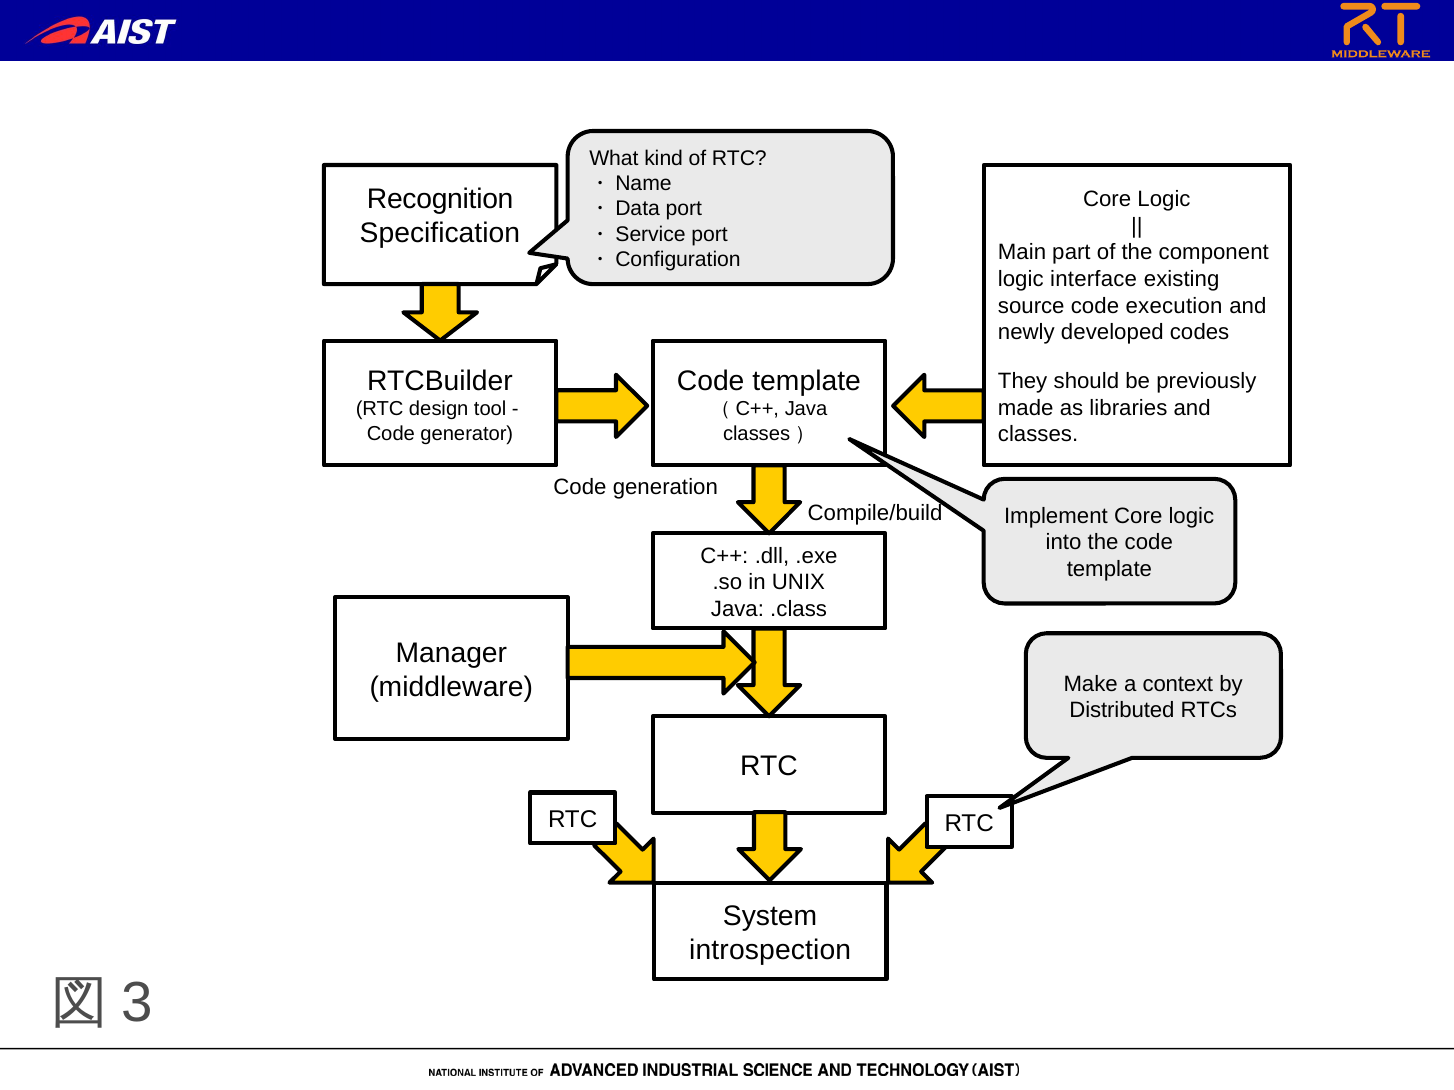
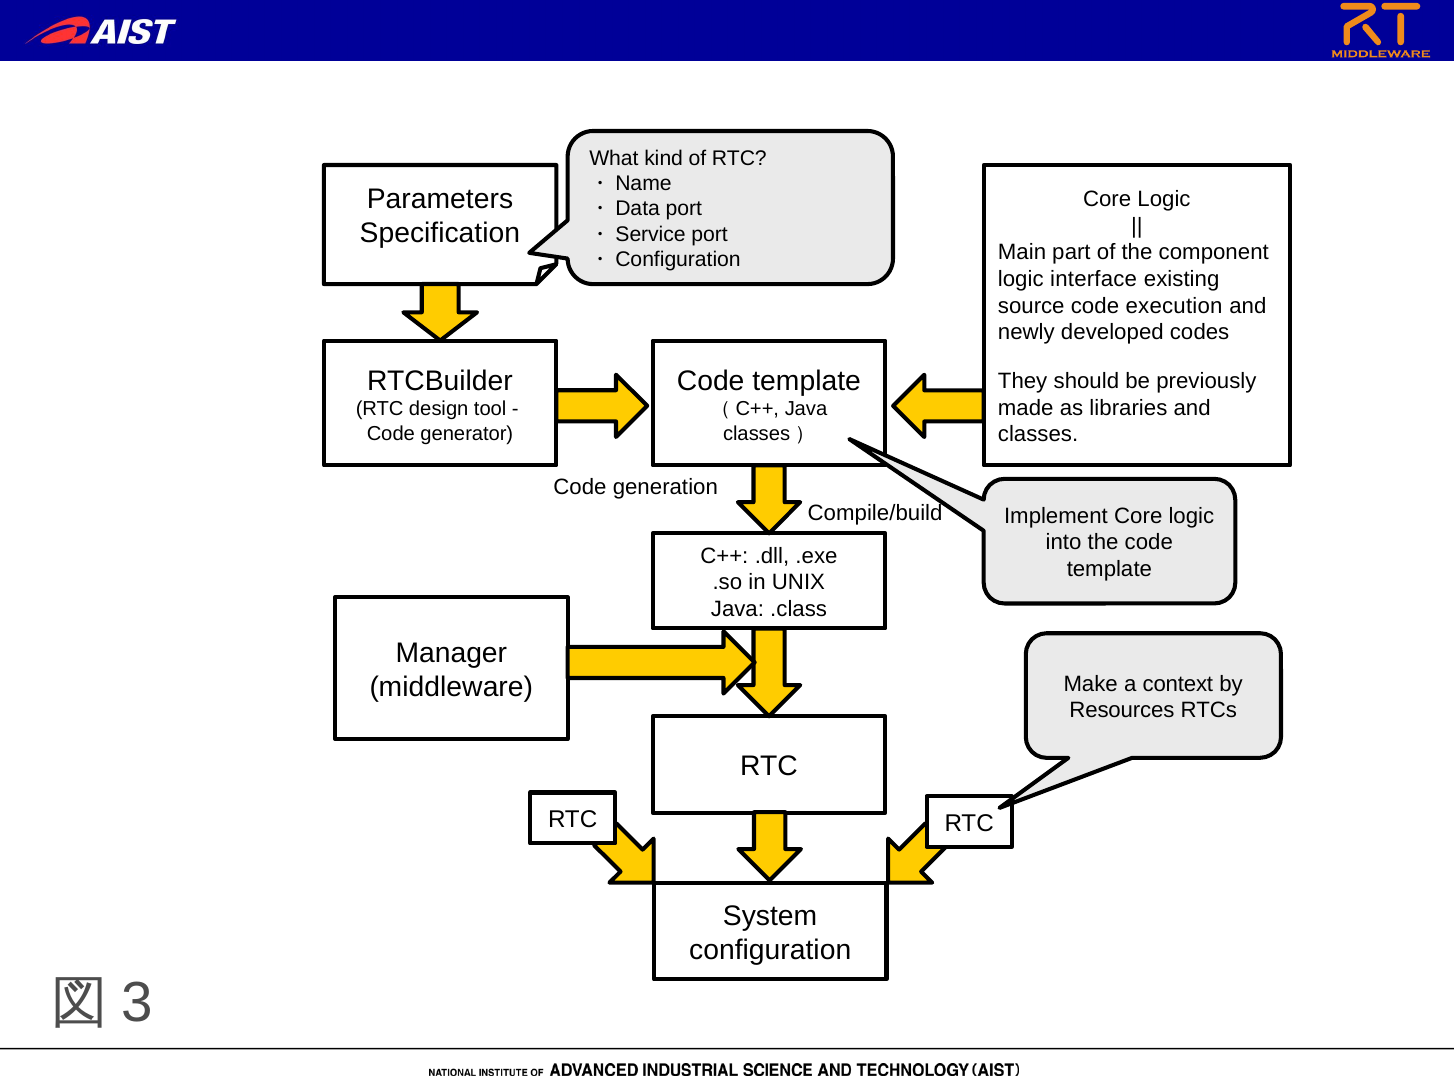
Recognition: Recognition -> Parameters
Distributed: Distributed -> Resources
introspection: introspection -> configuration
